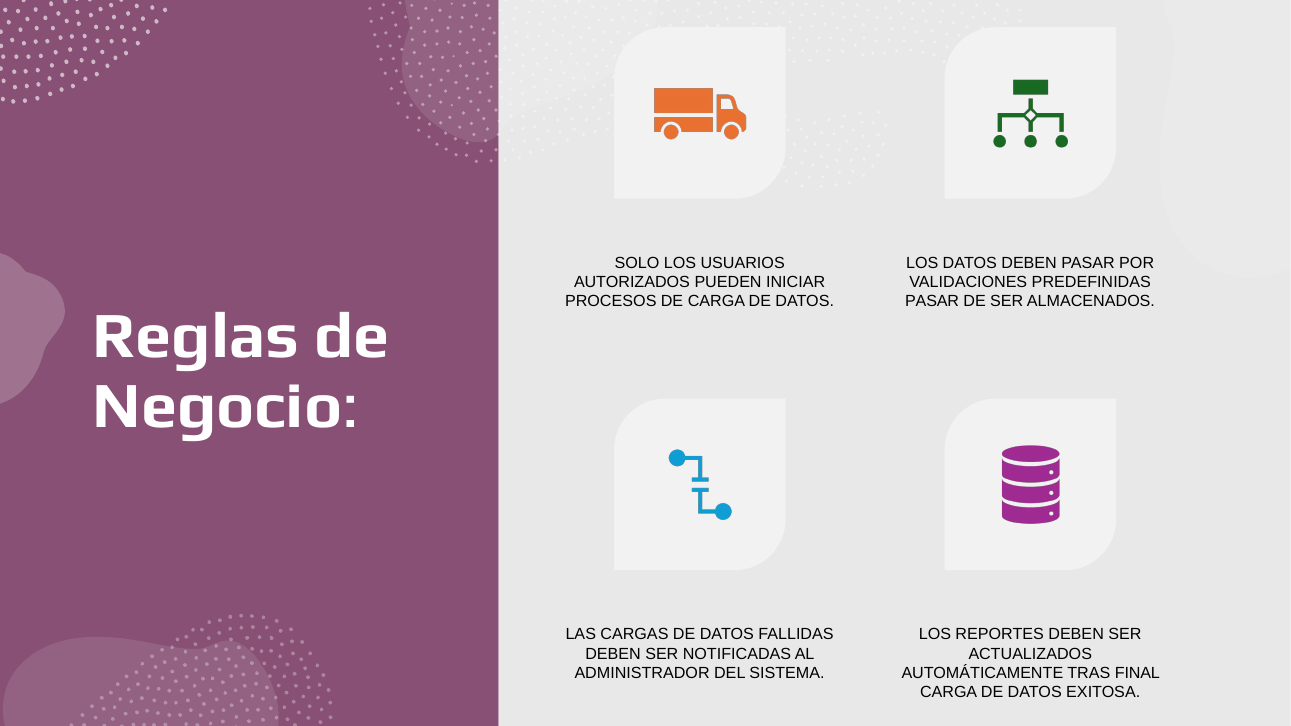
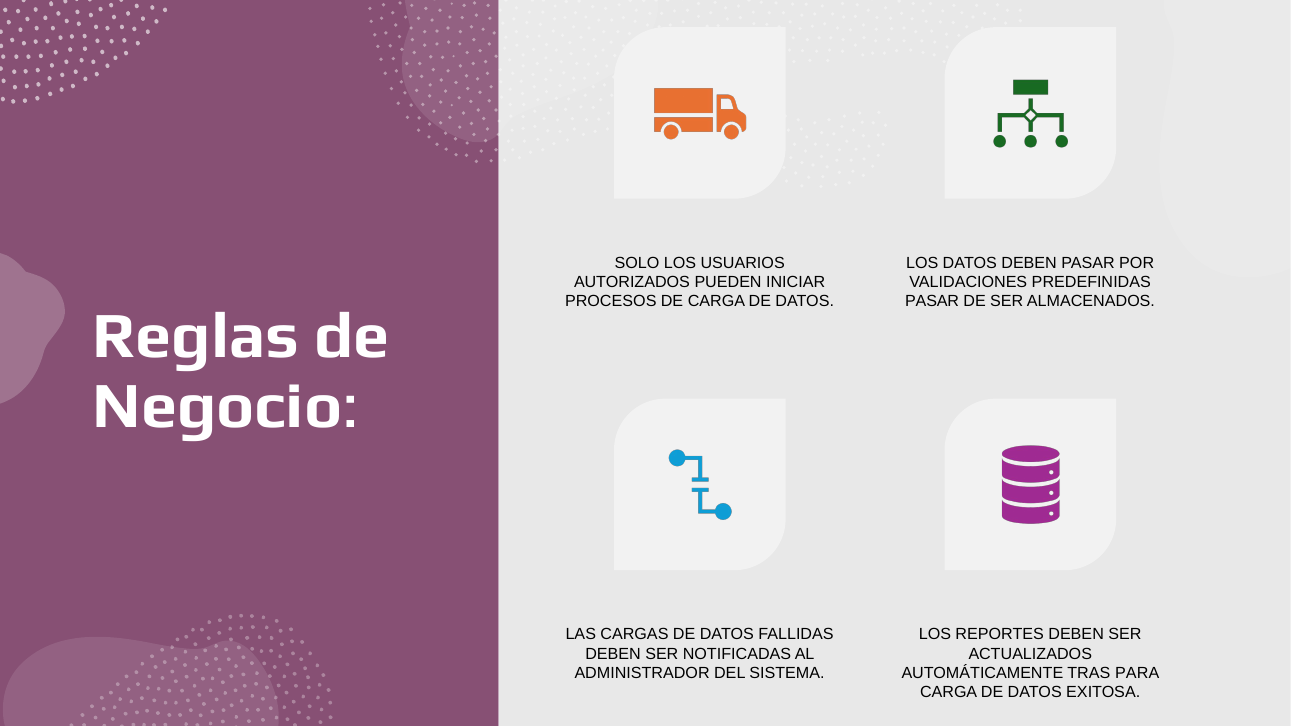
FINAL: FINAL -> PARA
